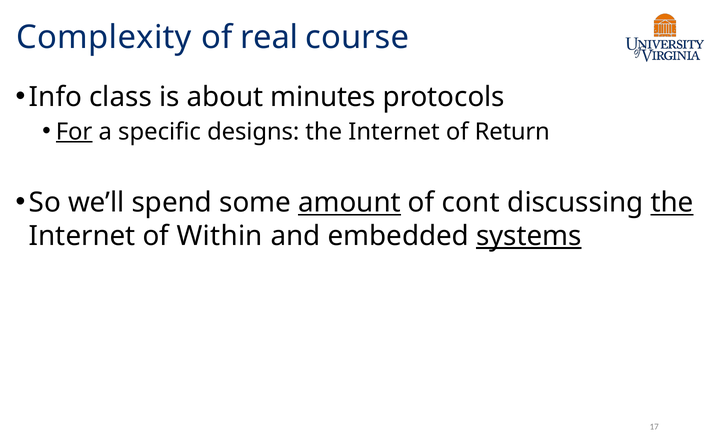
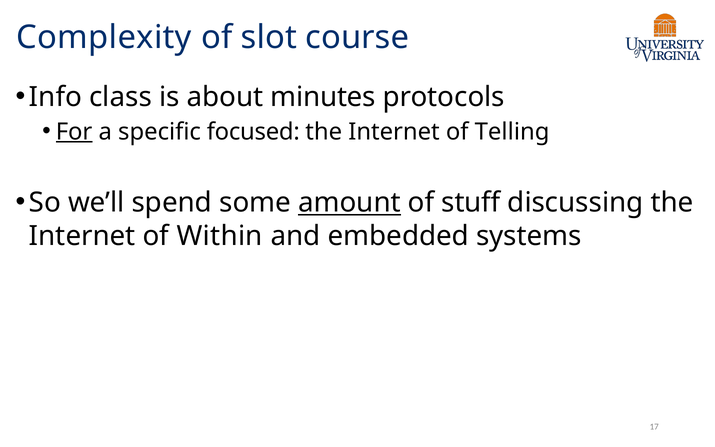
real: real -> slot
designs: designs -> focused
Return: Return -> Telling
cont: cont -> stuff
the at (672, 203) underline: present -> none
systems underline: present -> none
